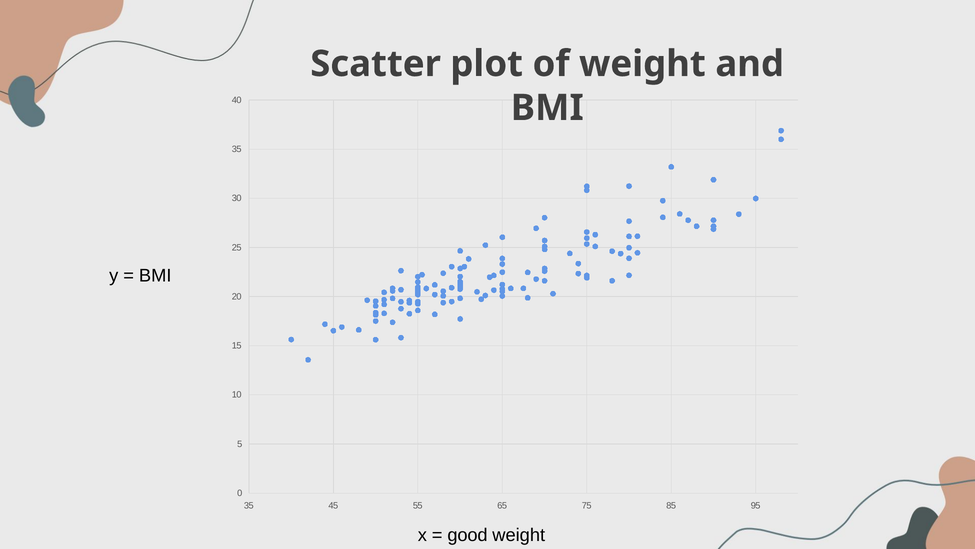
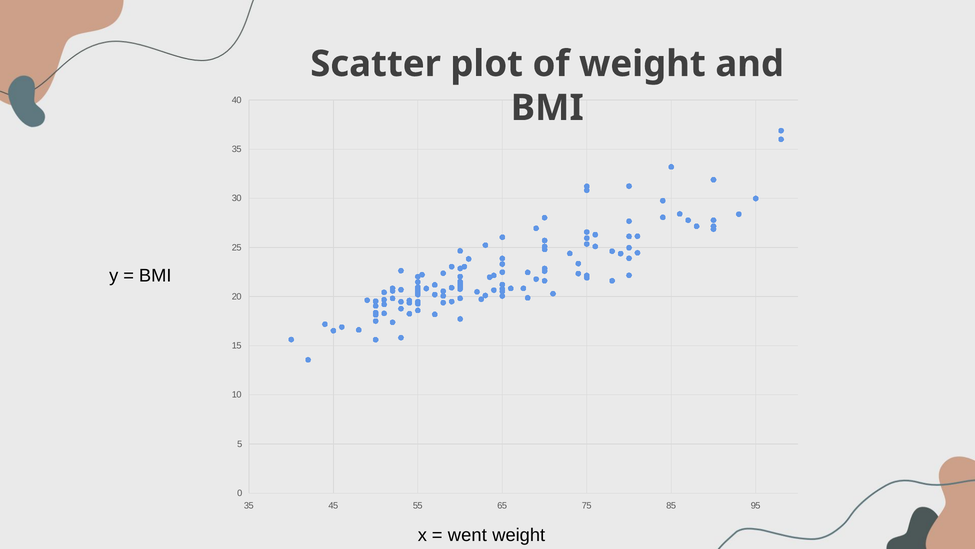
good: good -> went
